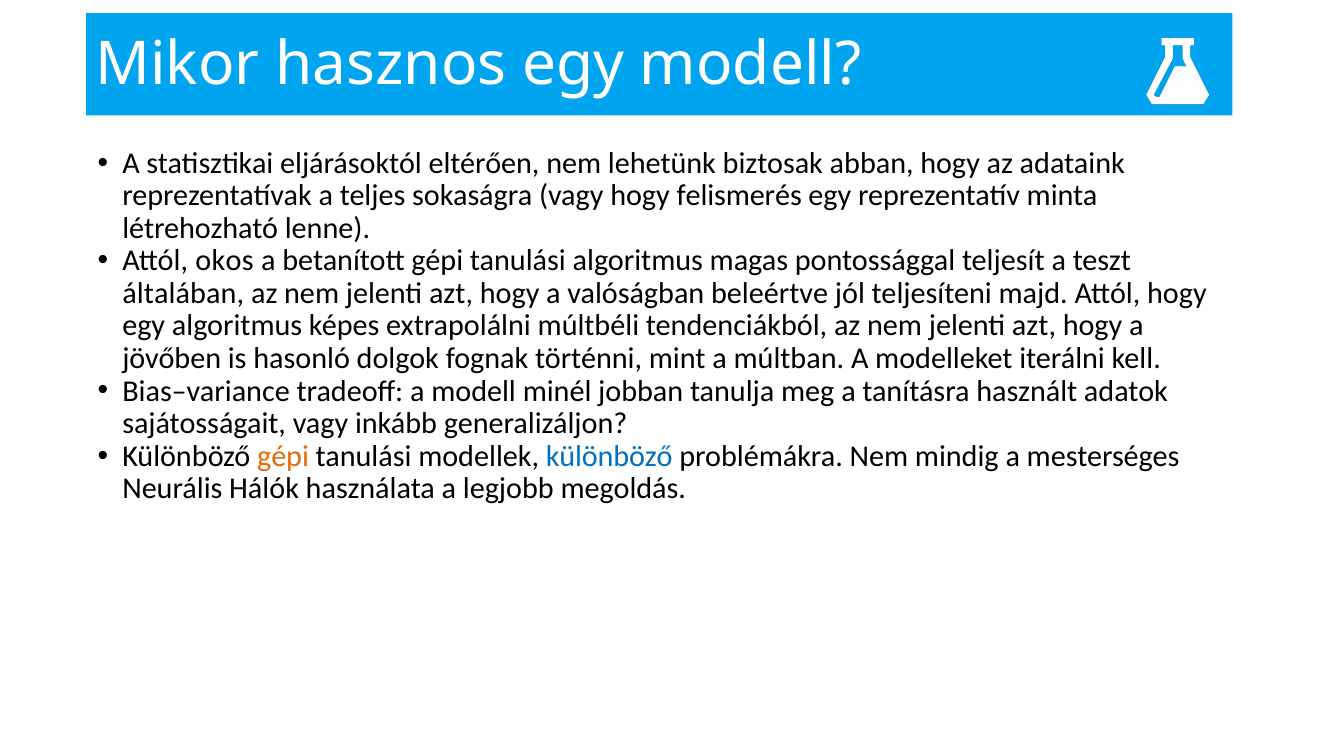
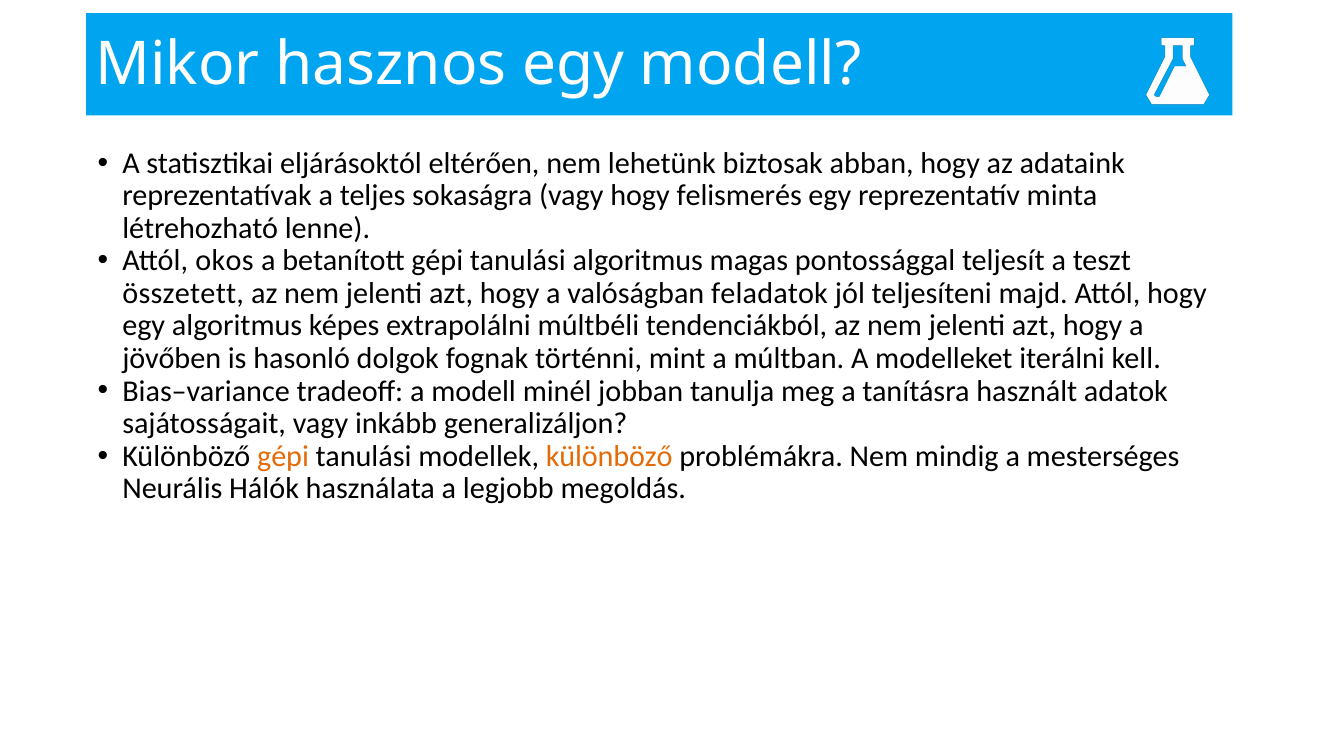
általában: általában -> összetett
beleértve: beleértve -> feladatok
különböző at (609, 456) colour: blue -> orange
